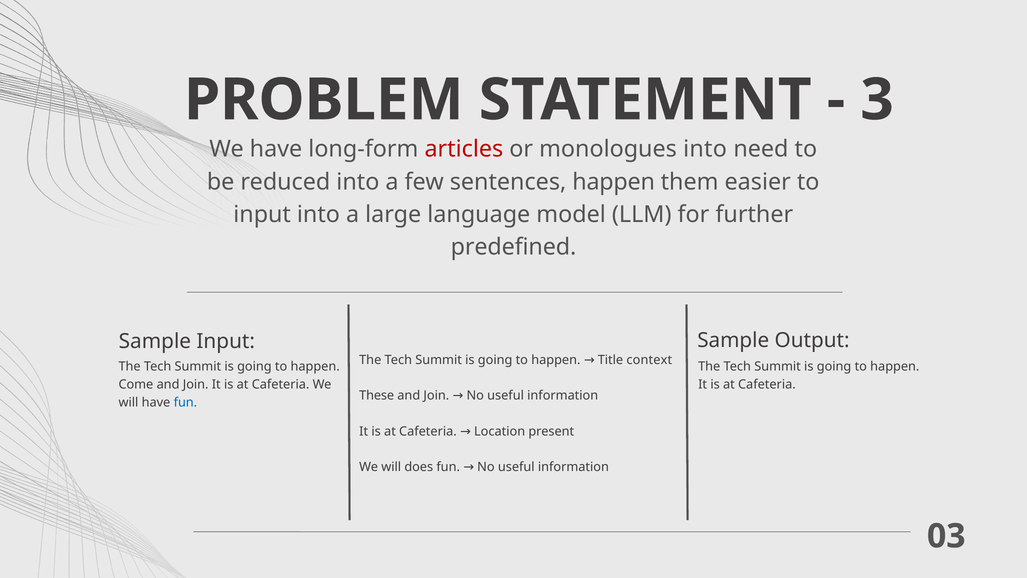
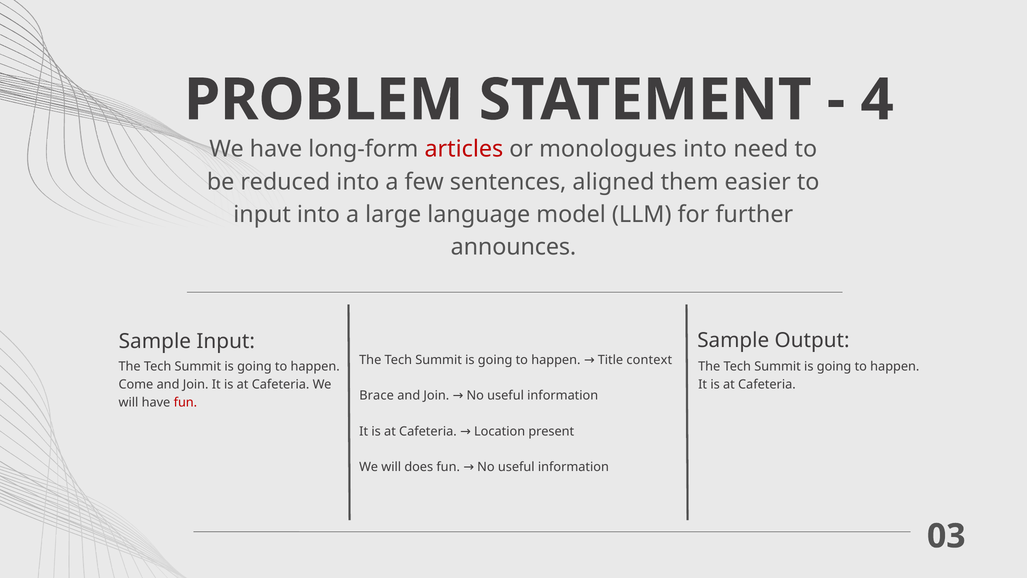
3: 3 -> 4
sentences happen: happen -> aligned
predefined: predefined -> announces
These: These -> Brace
fun at (185, 402) colour: blue -> red
